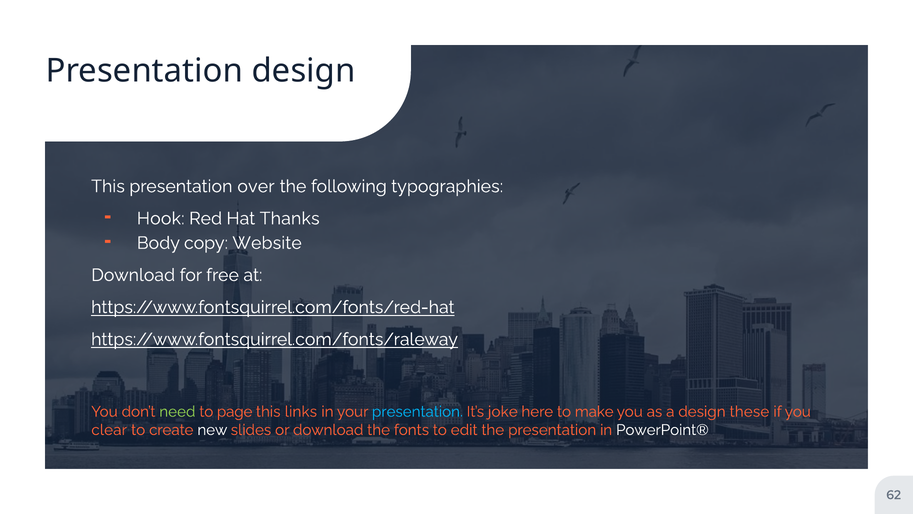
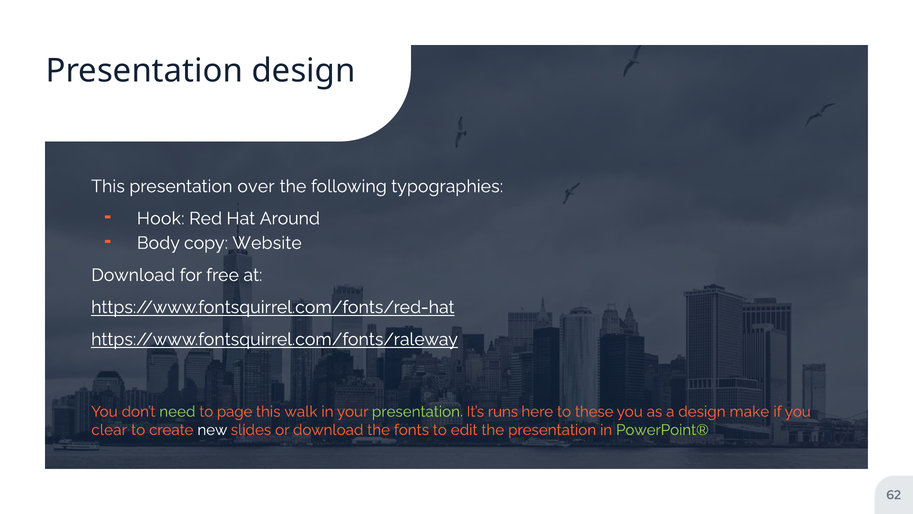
Thanks: Thanks -> Around
links: links -> walk
presentation at (417, 411) colour: light blue -> light green
joke: joke -> runs
make: make -> these
these: these -> make
PowerPoint® colour: white -> light green
